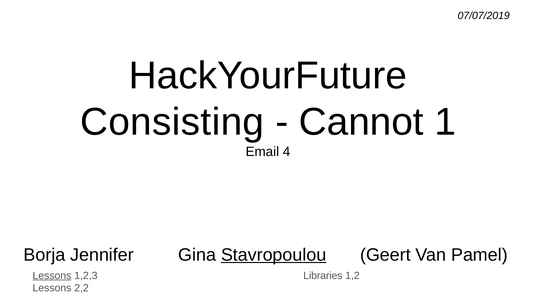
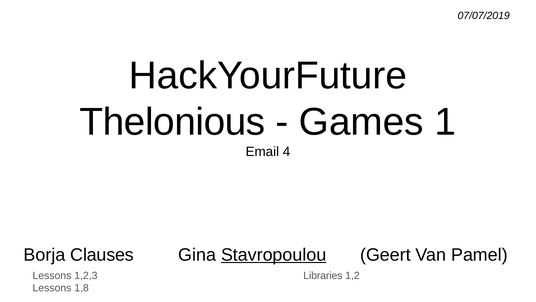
Consisting: Consisting -> Thelonious
Cannot: Cannot -> Games
Jennifer: Jennifer -> Clauses
Lessons at (52, 275) underline: present -> none
2,2: 2,2 -> 1,8
